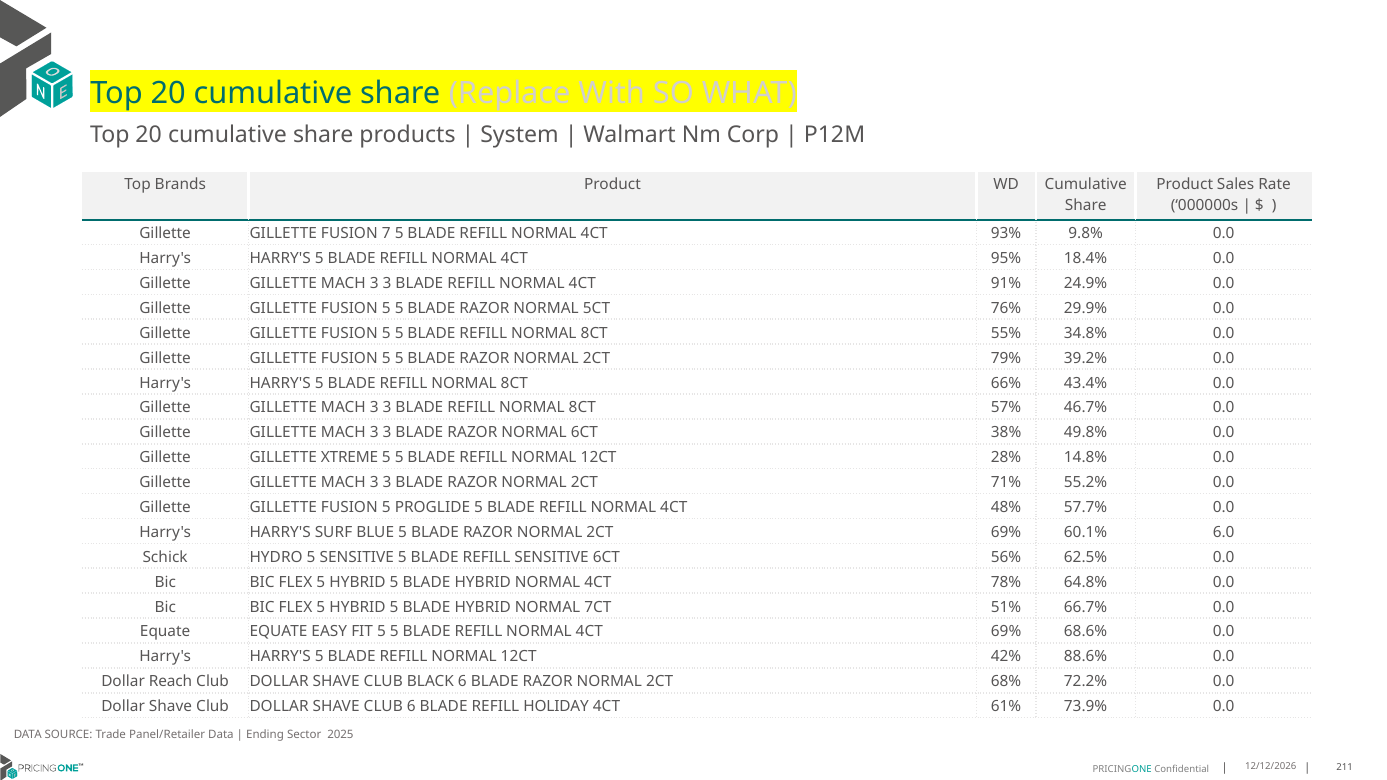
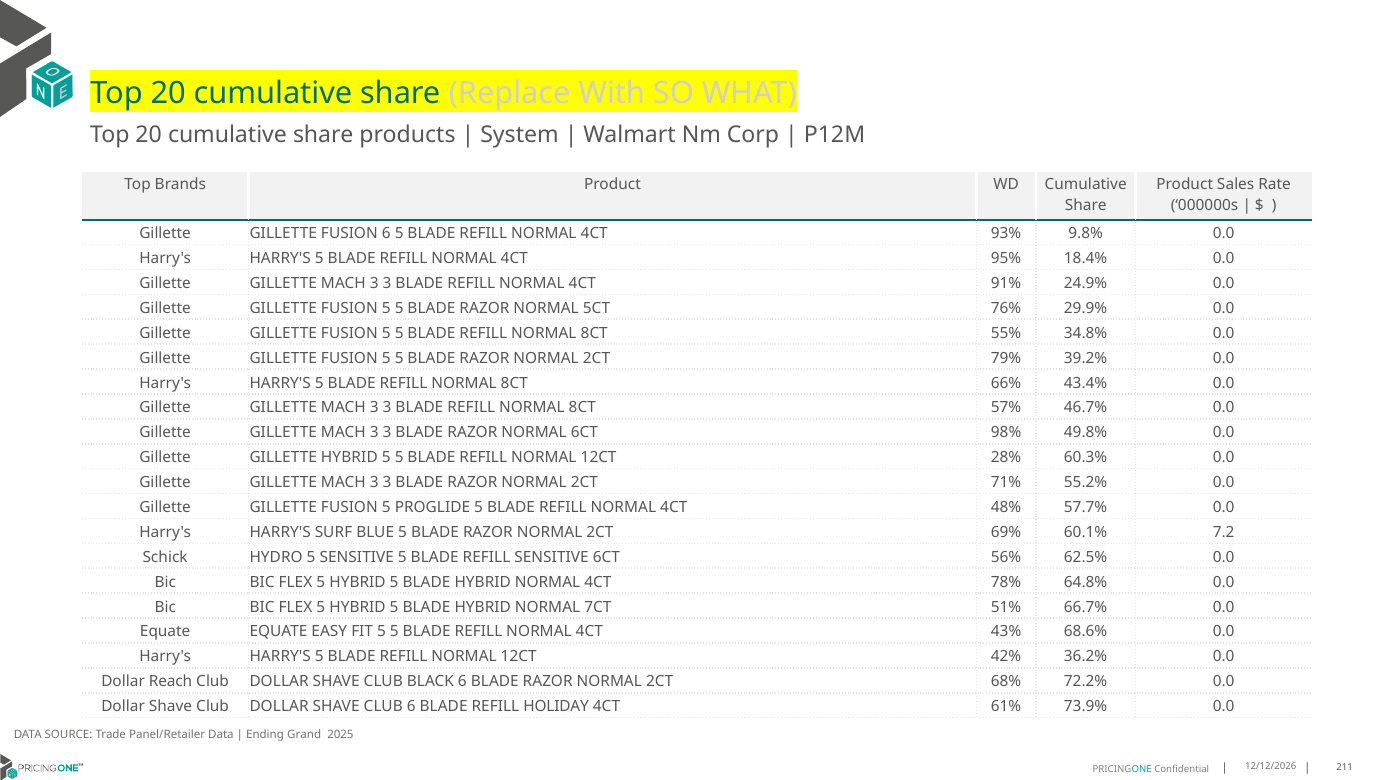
FUSION 7: 7 -> 6
38%: 38% -> 98%
GILLETTE XTREME: XTREME -> HYBRID
14.8%: 14.8% -> 60.3%
6.0: 6.0 -> 7.2
4CT 69%: 69% -> 43%
88.6%: 88.6% -> 36.2%
Sector: Sector -> Grand
